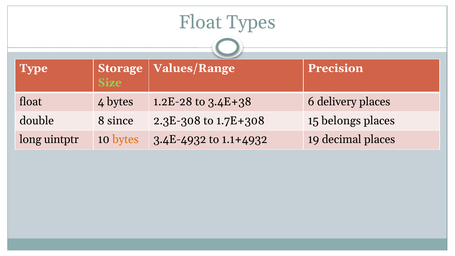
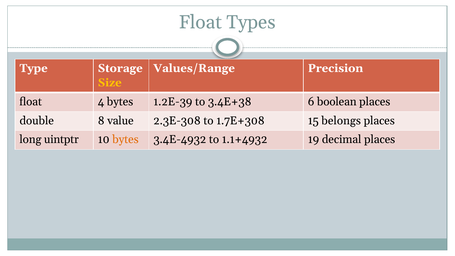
Size colour: light green -> yellow
1.2E-28: 1.2E-28 -> 1.2E-39
delivery: delivery -> boolean
since: since -> value
